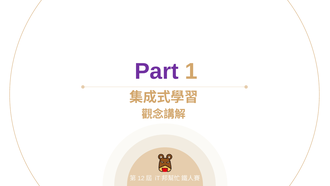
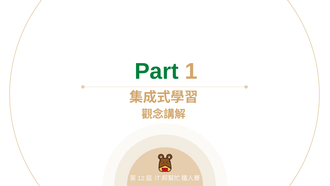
Part colour: purple -> green
